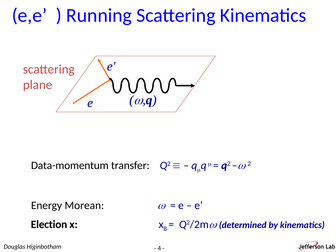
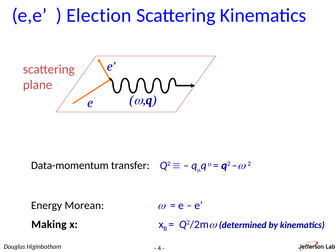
Running: Running -> Election
Election: Election -> Making
